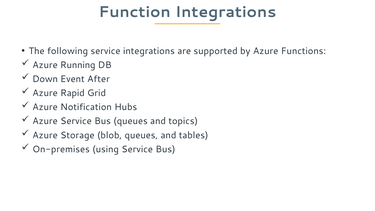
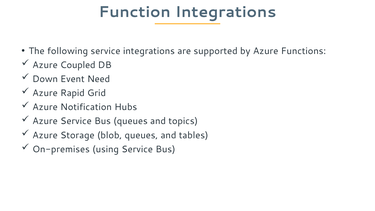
Running: Running -> Coupled
After: After -> Need
